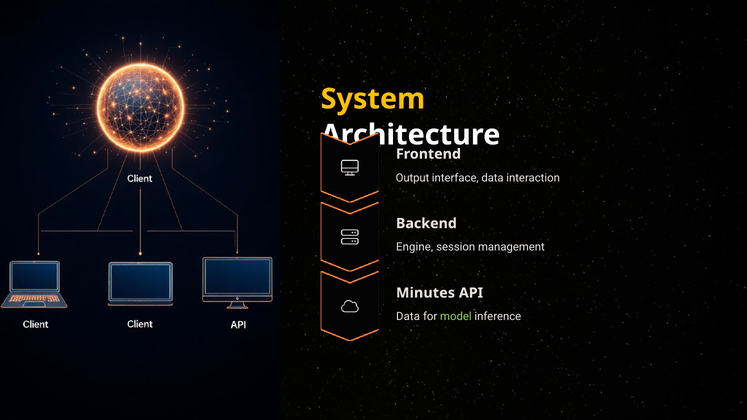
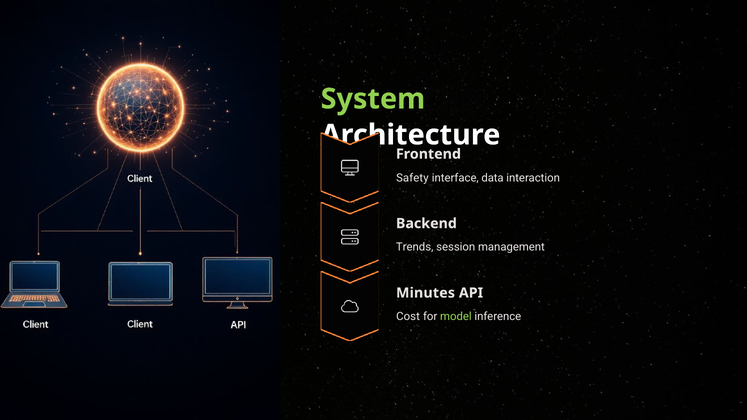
System colour: yellow -> light green
Output: Output -> Safety
Engine: Engine -> Trends
Data at (408, 317): Data -> Cost
